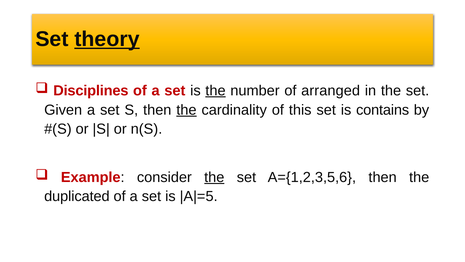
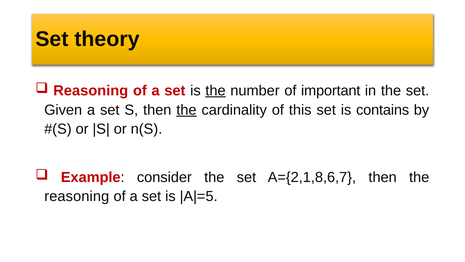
theory underline: present -> none
Disciplines at (91, 91): Disciplines -> Reasoning
arranged: arranged -> important
the at (214, 177) underline: present -> none
A={1,2,3,5,6: A={1,2,3,5,6 -> A={2,1,8,6,7
duplicated at (77, 196): duplicated -> reasoning
